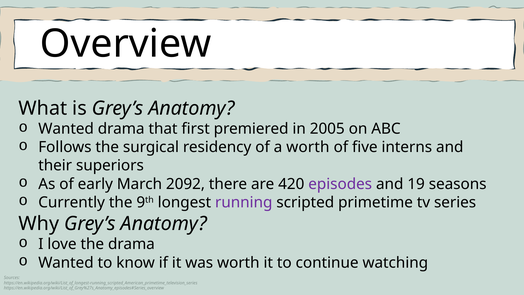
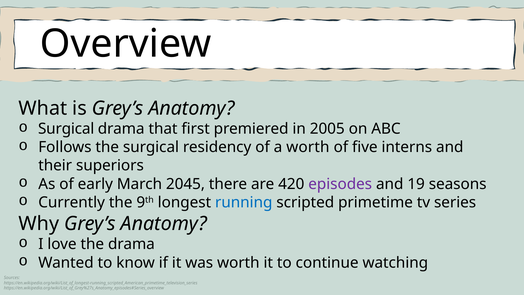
Wanted at (66, 129): Wanted -> Surgical
2092: 2092 -> 2045
running colour: purple -> blue
